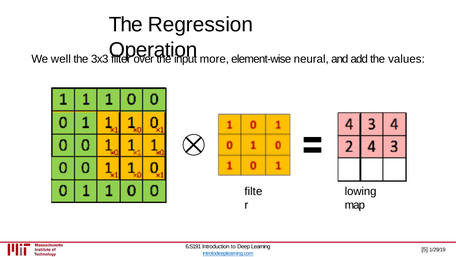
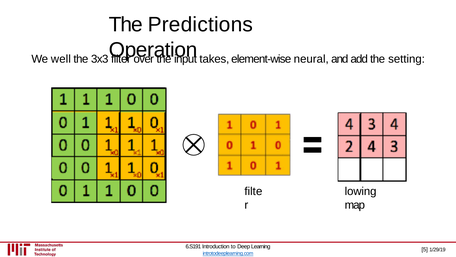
Regression: Regression -> Predictions
more: more -> takes
values: values -> setting
